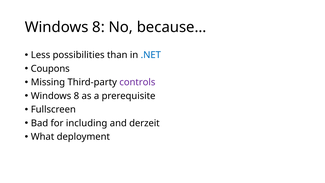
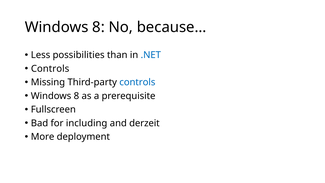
Coupons at (50, 69): Coupons -> Controls
controls at (137, 82) colour: purple -> blue
What: What -> More
